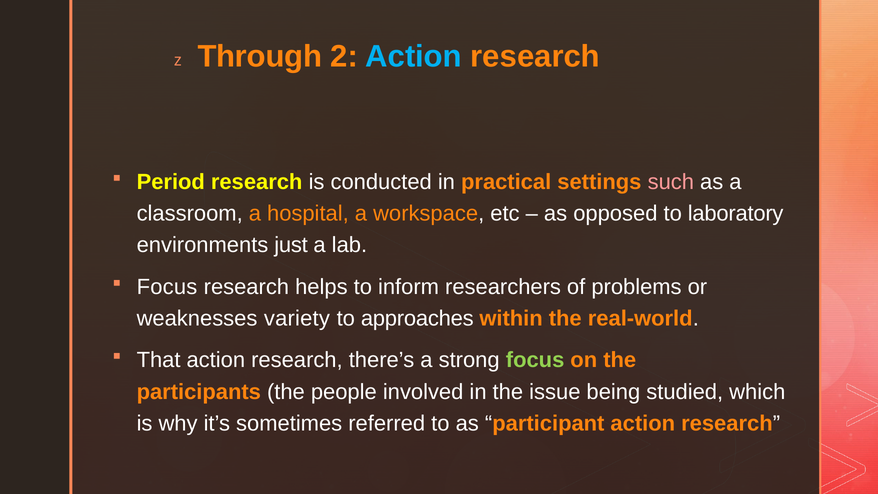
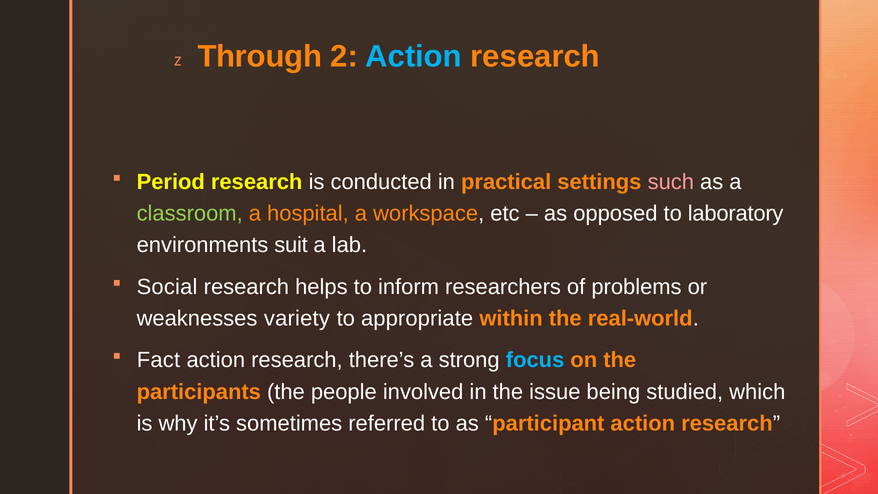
classroom colour: white -> light green
just: just -> suit
Focus at (167, 287): Focus -> Social
approaches: approaches -> appropriate
That: That -> Fact
focus at (535, 360) colour: light green -> light blue
